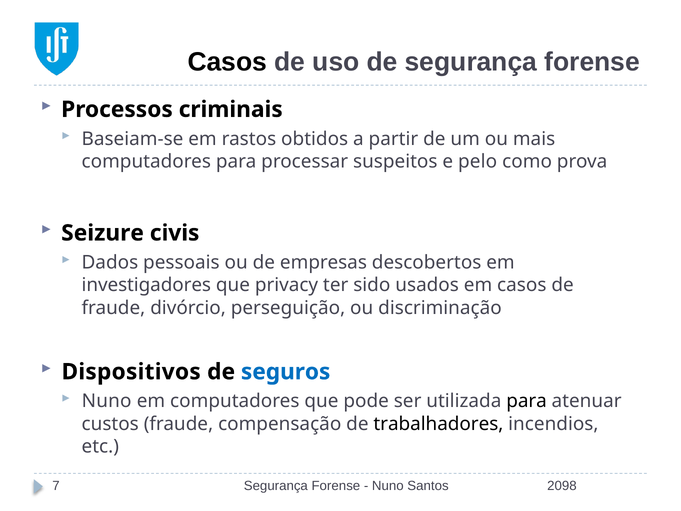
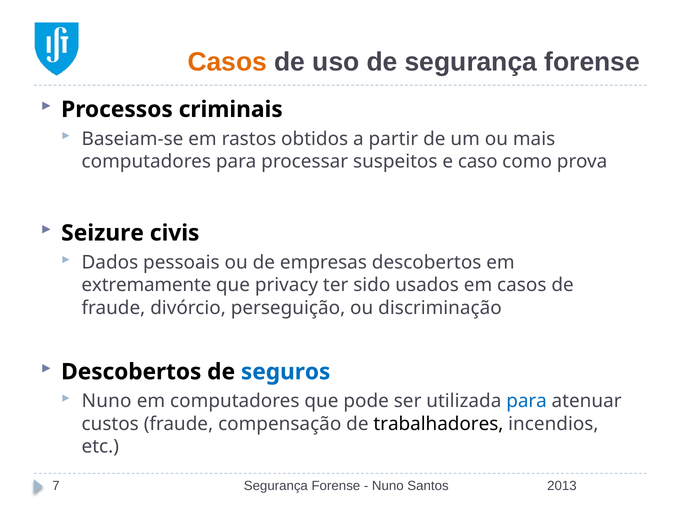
Casos at (227, 62) colour: black -> orange
pelo: pelo -> caso
investigadores: investigadores -> extremamente
Dispositivos at (131, 372): Dispositivos -> Descobertos
para at (527, 401) colour: black -> blue
2098: 2098 -> 2013
